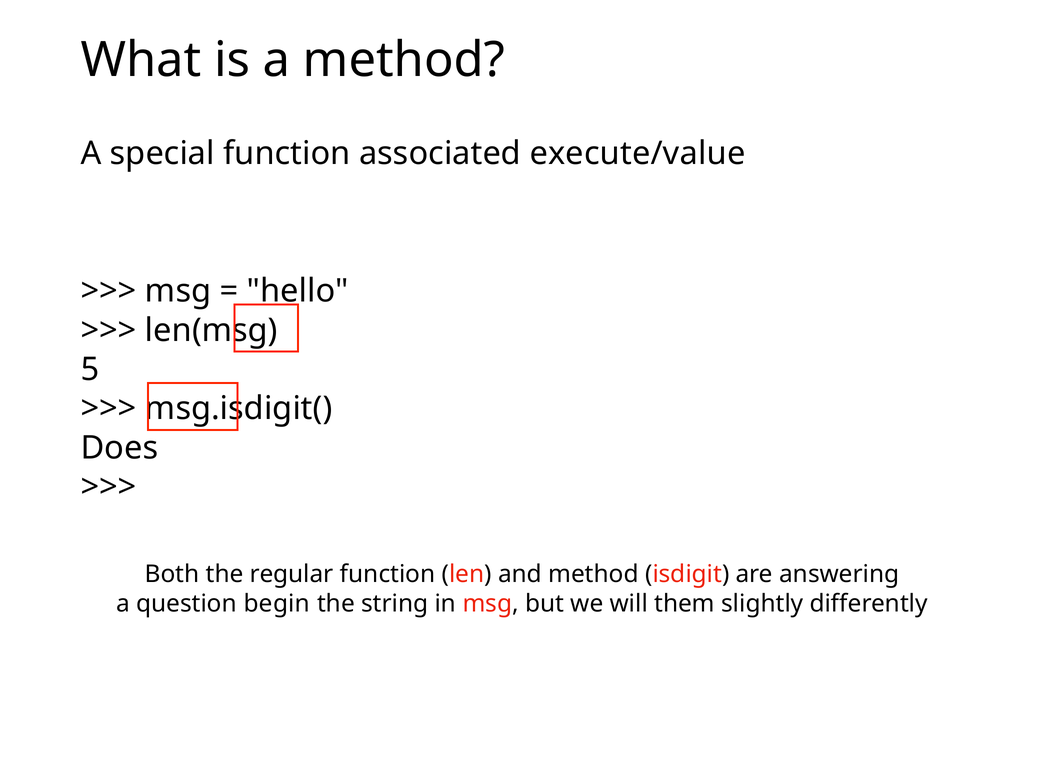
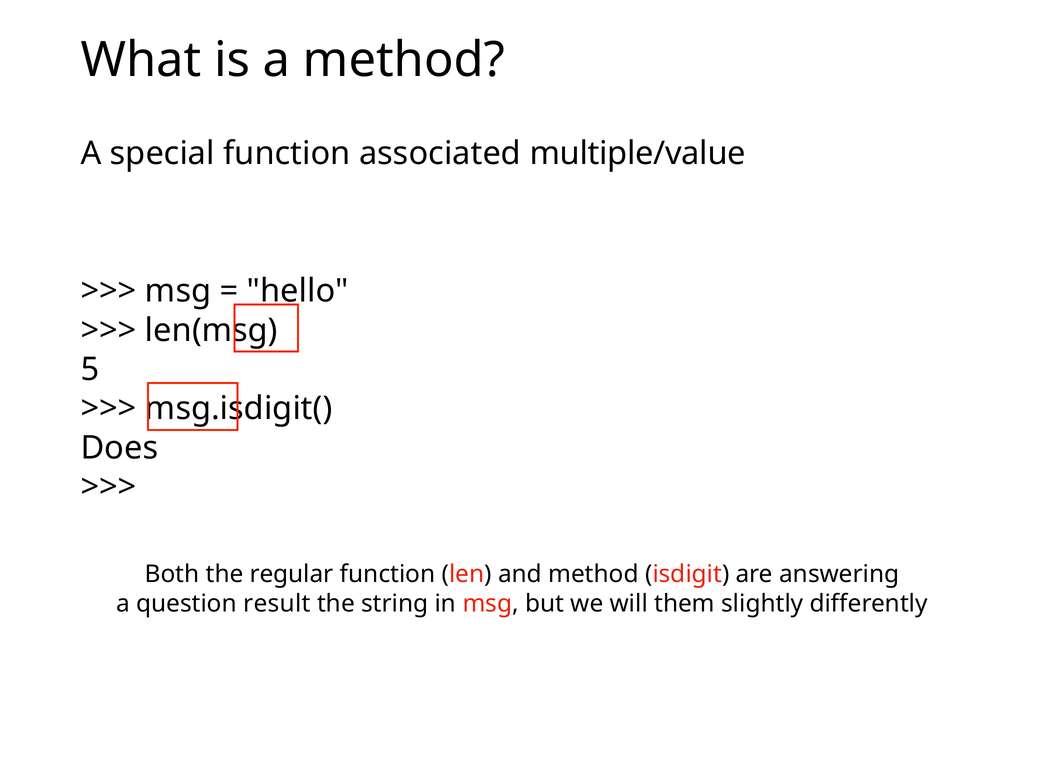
execute/value: execute/value -> multiple/value
begin: begin -> result
